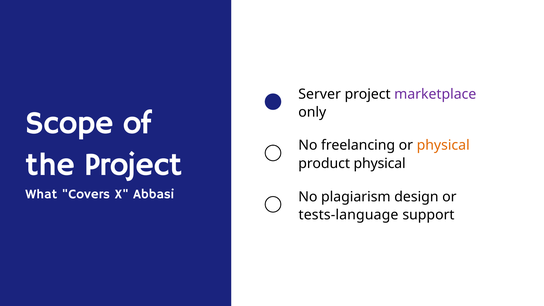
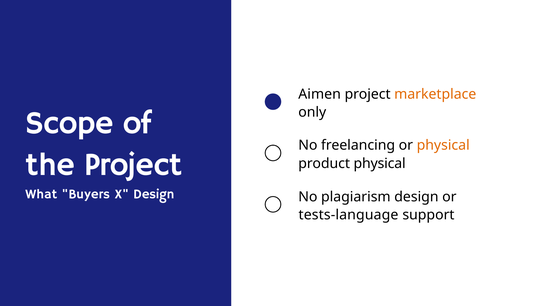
Server: Server -> Aimen
marketplace colour: purple -> orange
Covers: Covers -> Buyers
X Abbasi: Abbasi -> Design
